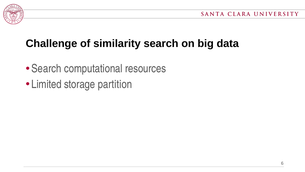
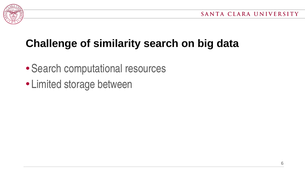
partition: partition -> between
